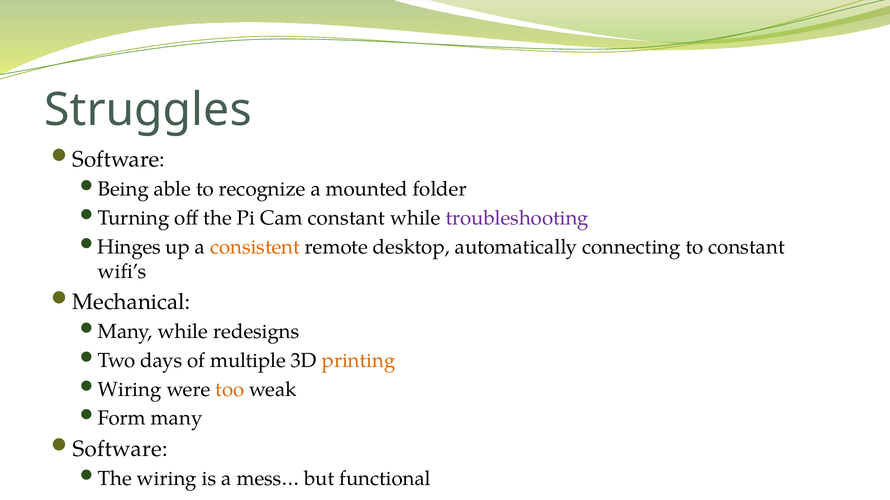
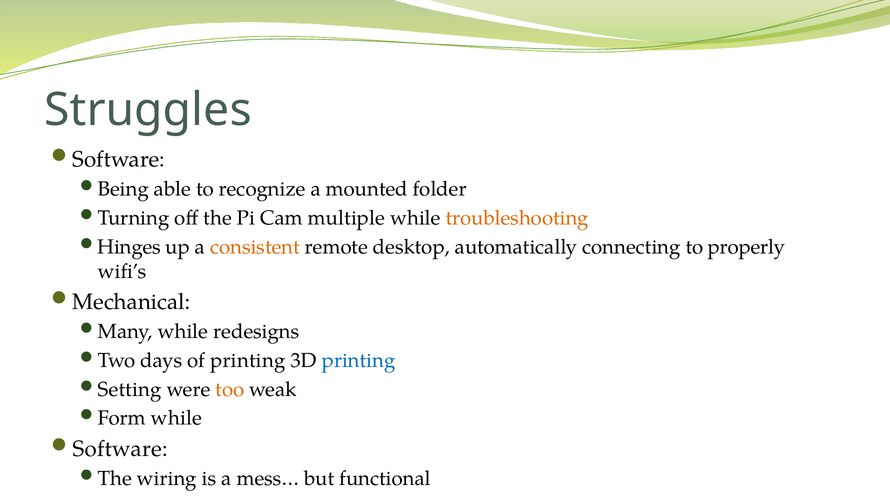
Cam constant: constant -> multiple
troubleshooting colour: purple -> orange
to constant: constant -> properly
of multiple: multiple -> printing
printing at (359, 361) colour: orange -> blue
Wiring at (130, 390): Wiring -> Setting
Form many: many -> while
